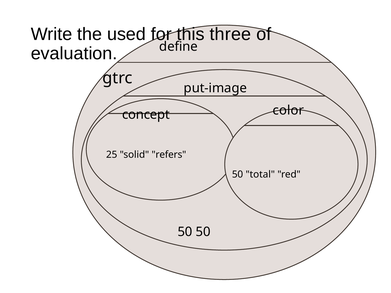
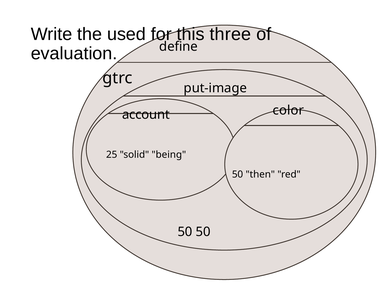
concept: concept -> account
refers: refers -> being
total: total -> then
